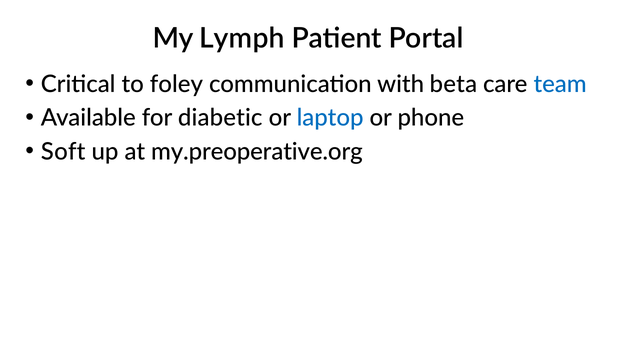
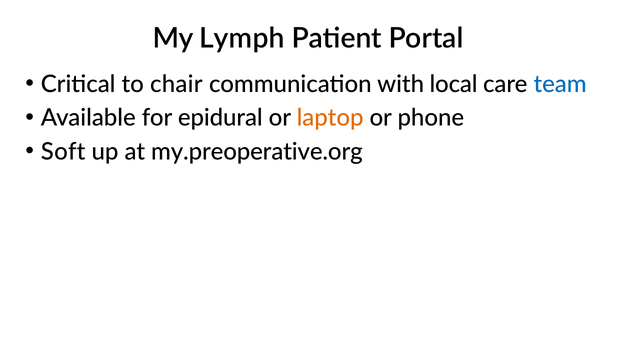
foley: foley -> chair
beta: beta -> local
diabetic: diabetic -> epidural
laptop colour: blue -> orange
